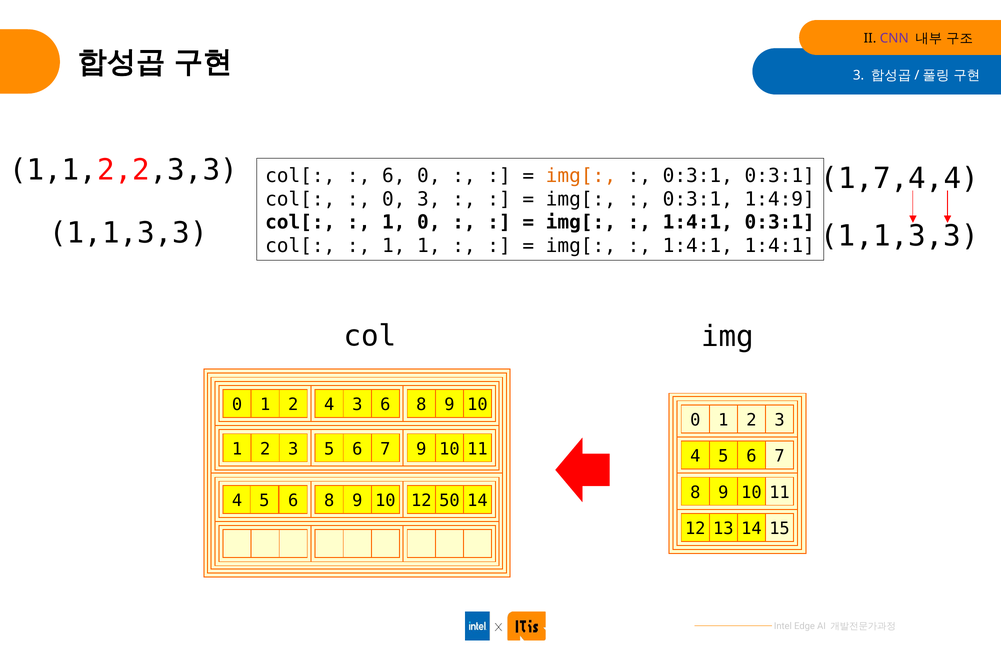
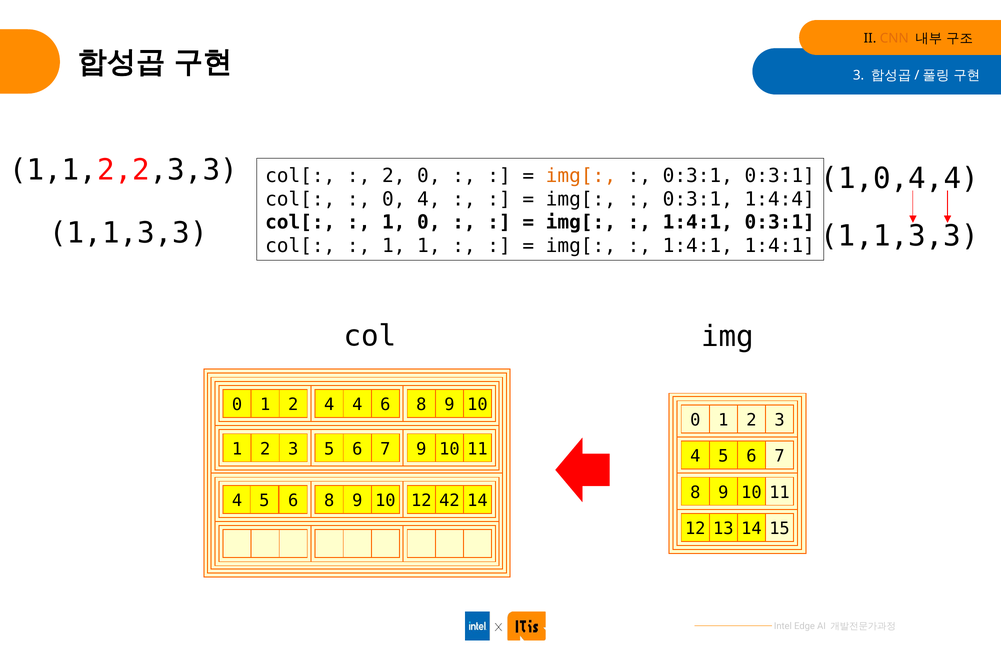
CNN colour: purple -> orange
1,7,4,4: 1,7,4,4 -> 1,0,4,4
6 at (394, 176): 6 -> 2
0 3: 3 -> 4
1:4:9: 1:4:9 -> 1:4:4
4 3: 3 -> 4
50: 50 -> 42
